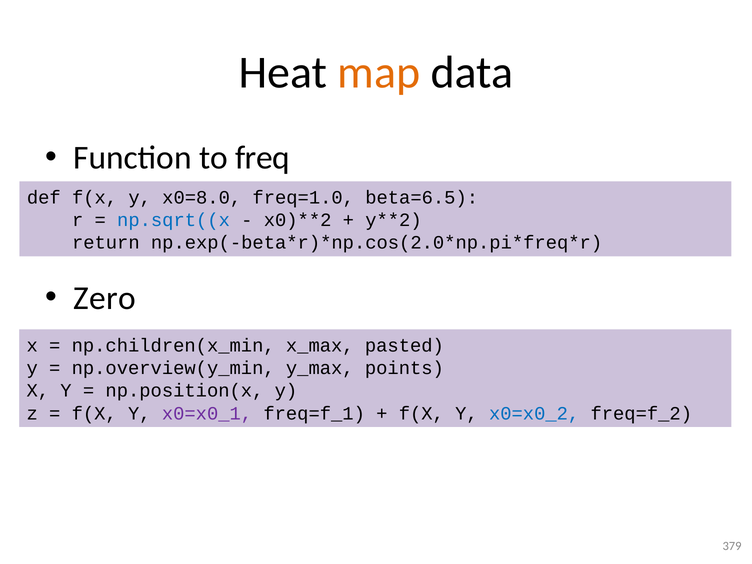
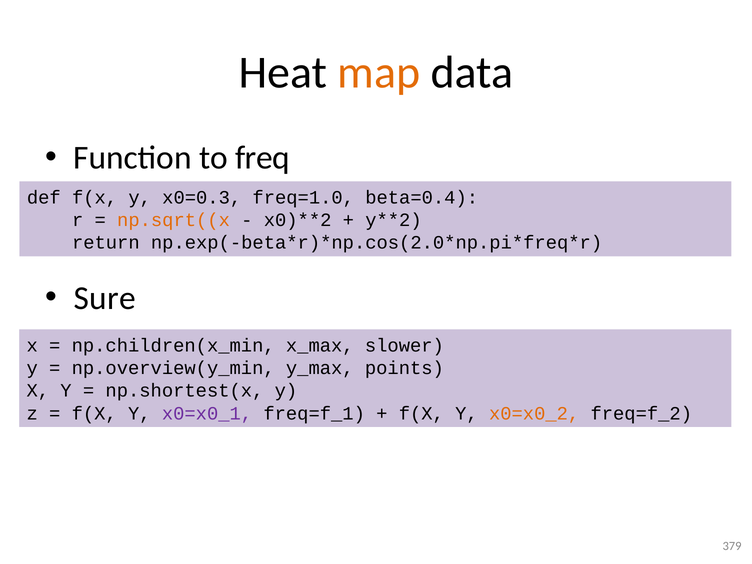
x0=8.0: x0=8.0 -> x0=0.3
beta=6.5: beta=6.5 -> beta=0.4
np.sqrt((x colour: blue -> orange
Zero: Zero -> Sure
pasted: pasted -> slower
np.position(x: np.position(x -> np.shortest(x
x0=x0_2 colour: blue -> orange
